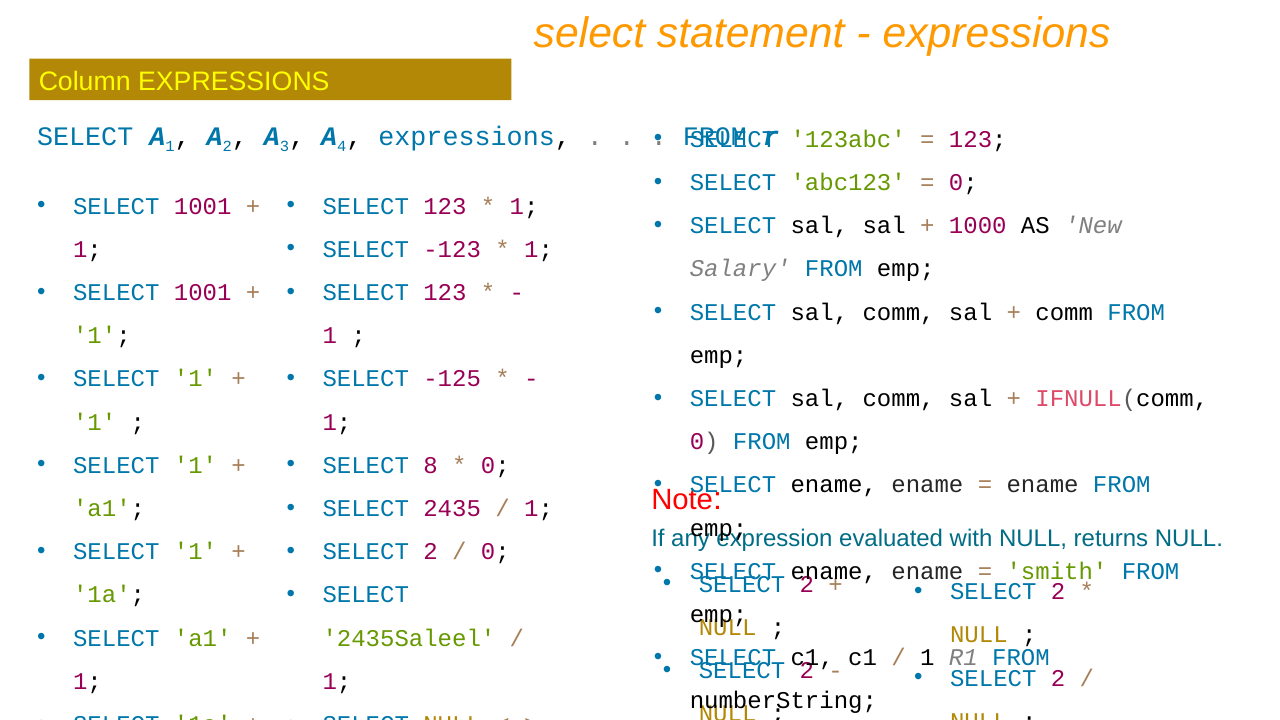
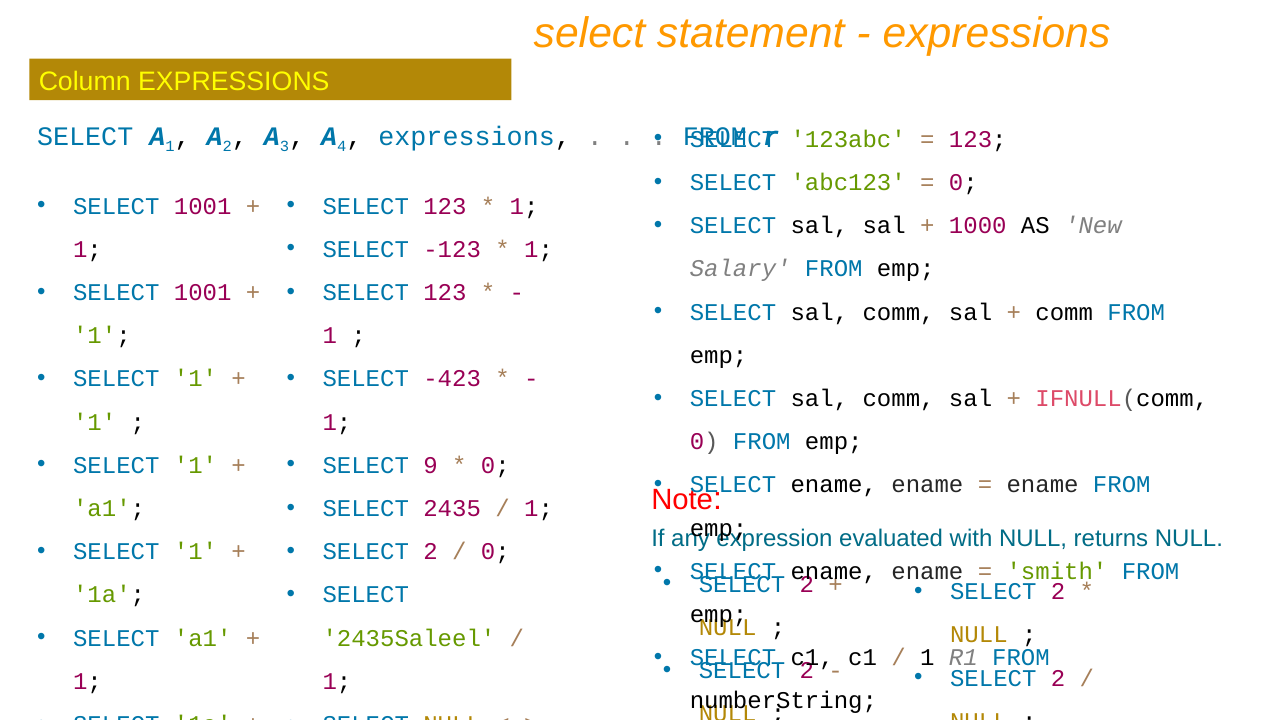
-125: -125 -> -423
8: 8 -> 9
